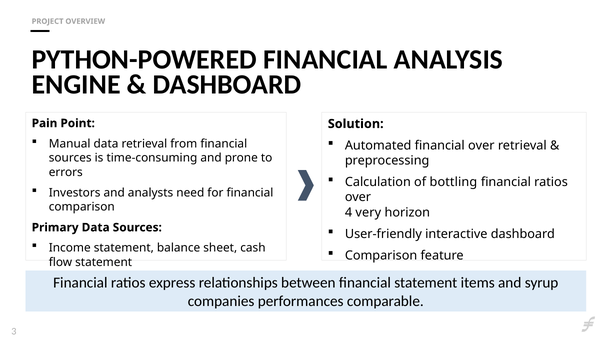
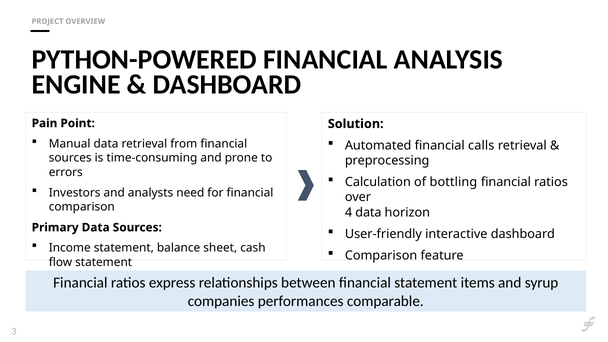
financial over: over -> calls
4 very: very -> data
